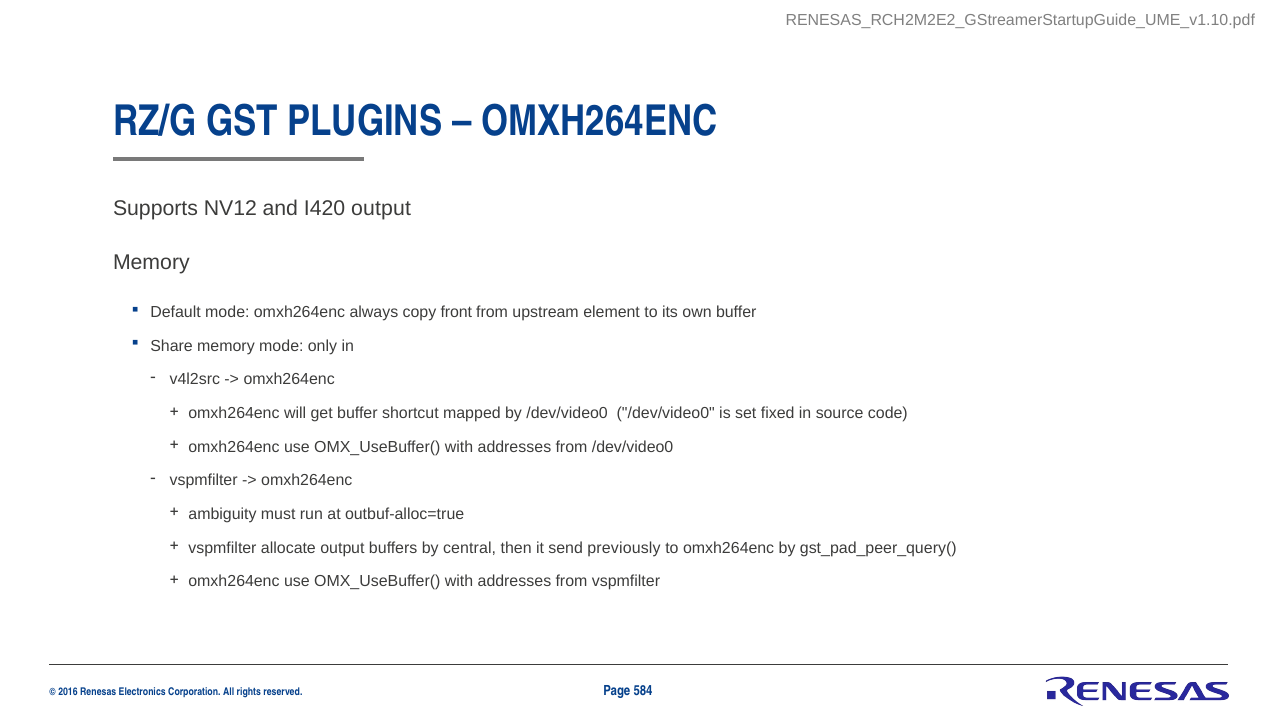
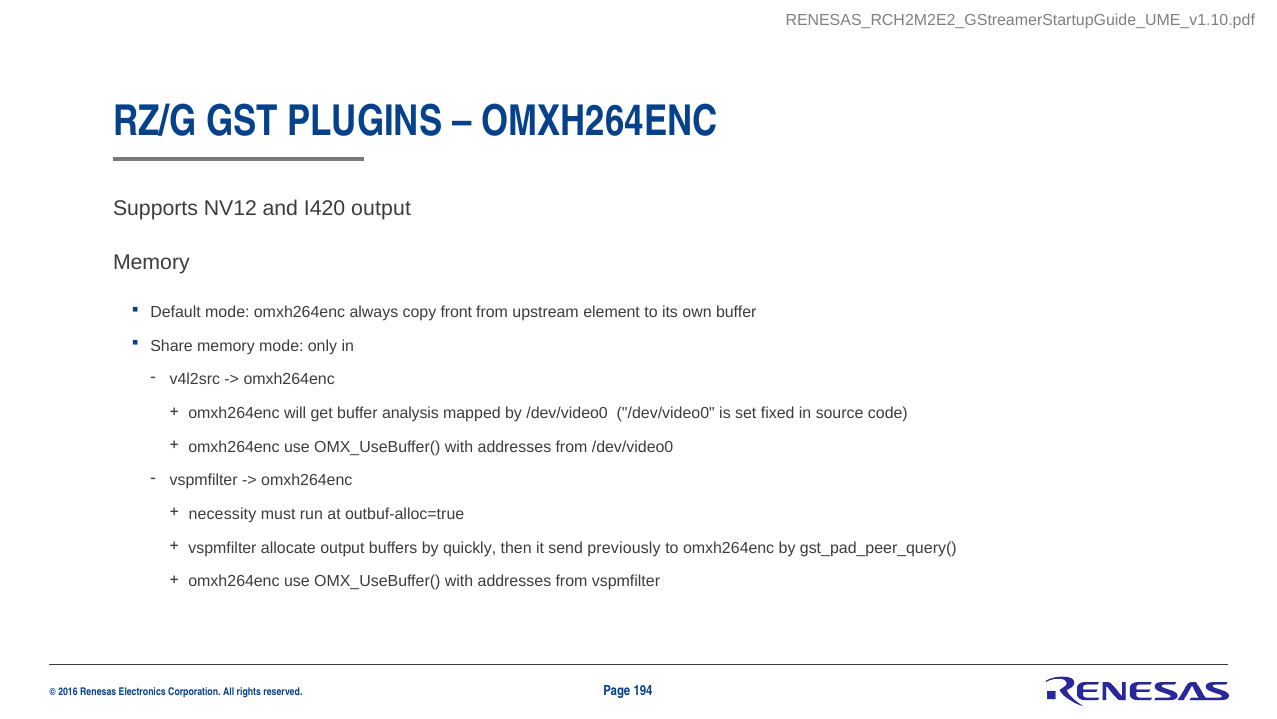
shortcut: shortcut -> analysis
ambiguity: ambiguity -> necessity
central: central -> quickly
584: 584 -> 194
